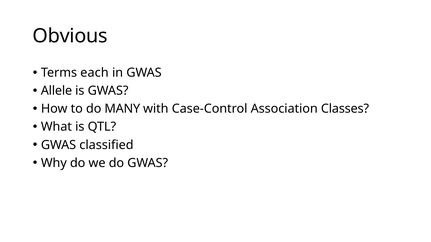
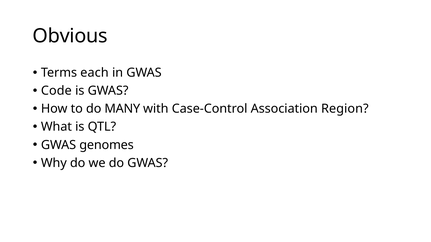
Allele: Allele -> Code
Classes: Classes -> Region
classified: classified -> genomes
